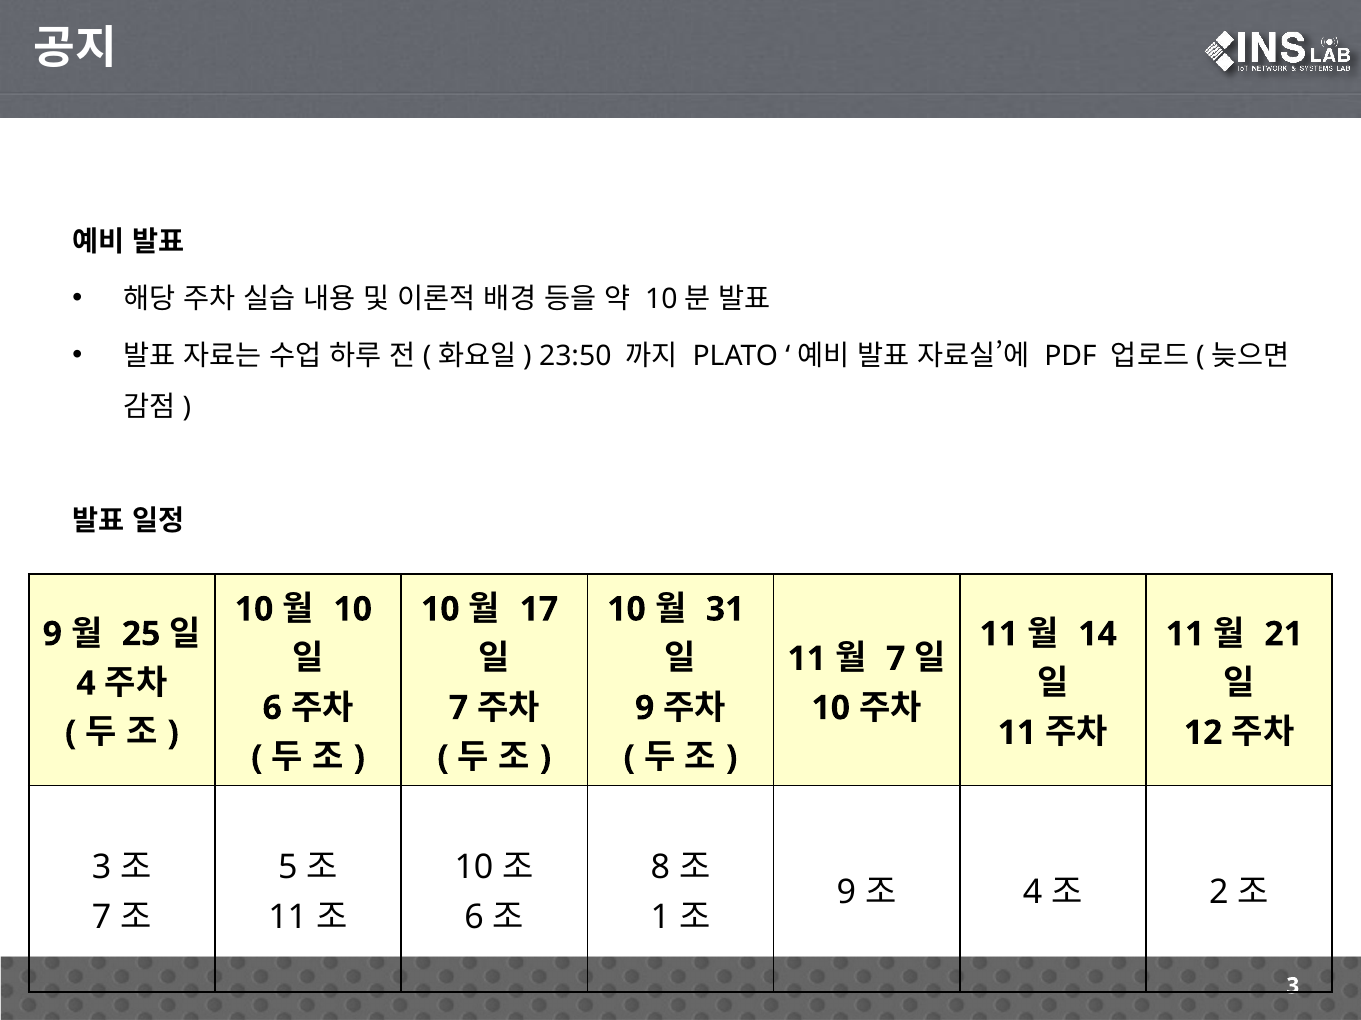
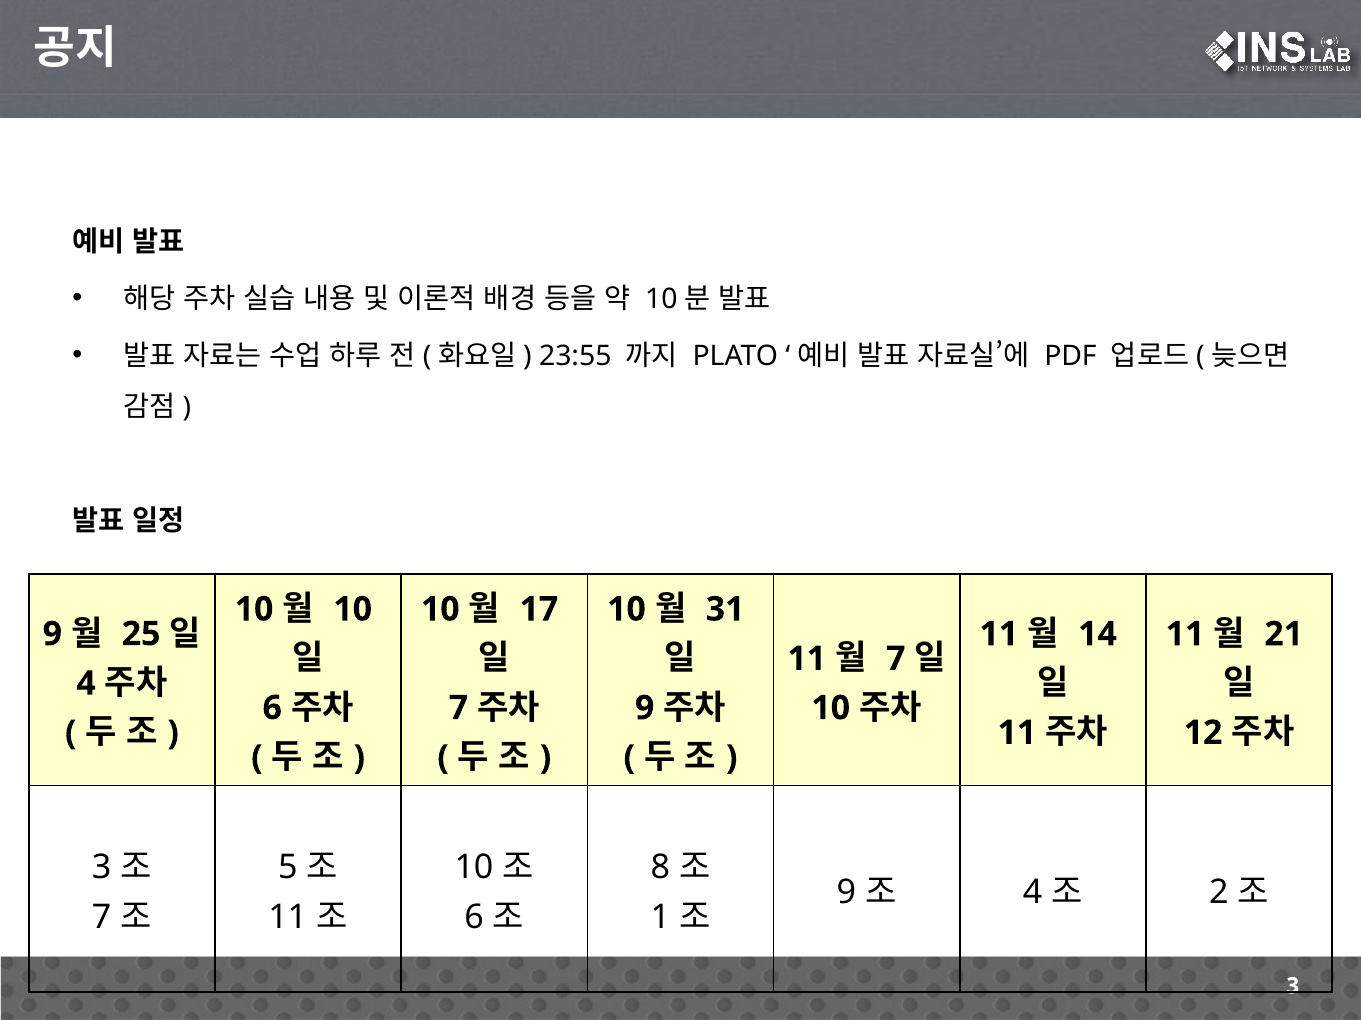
23:50: 23:50 -> 23:55
